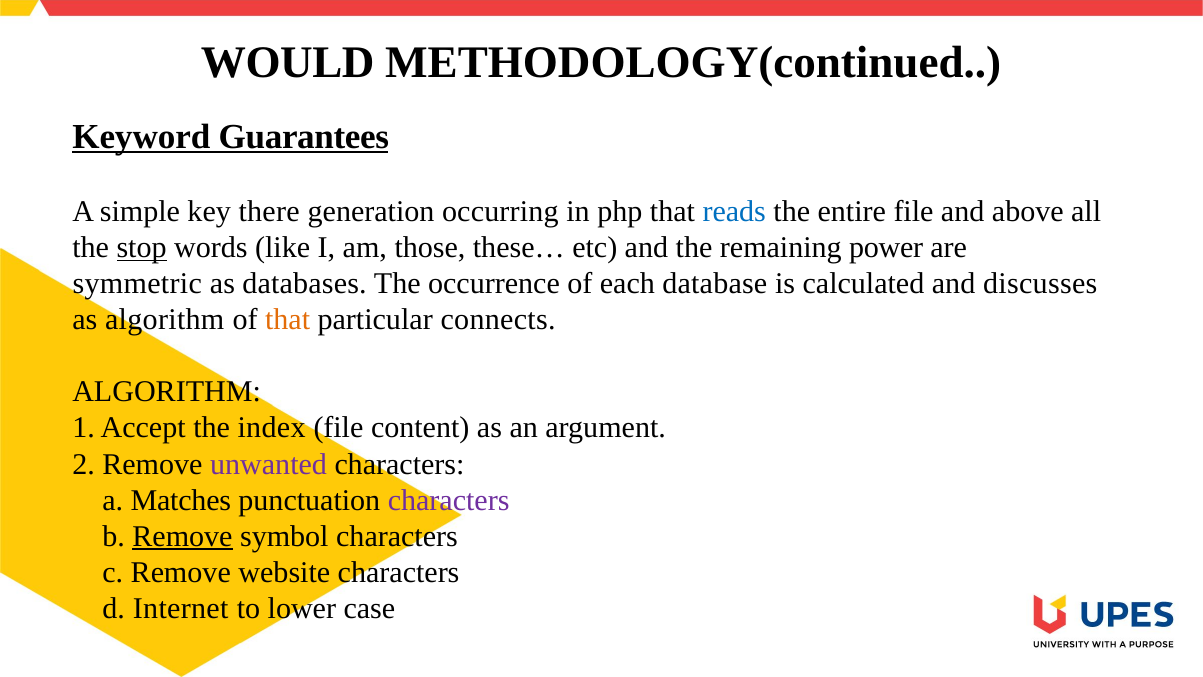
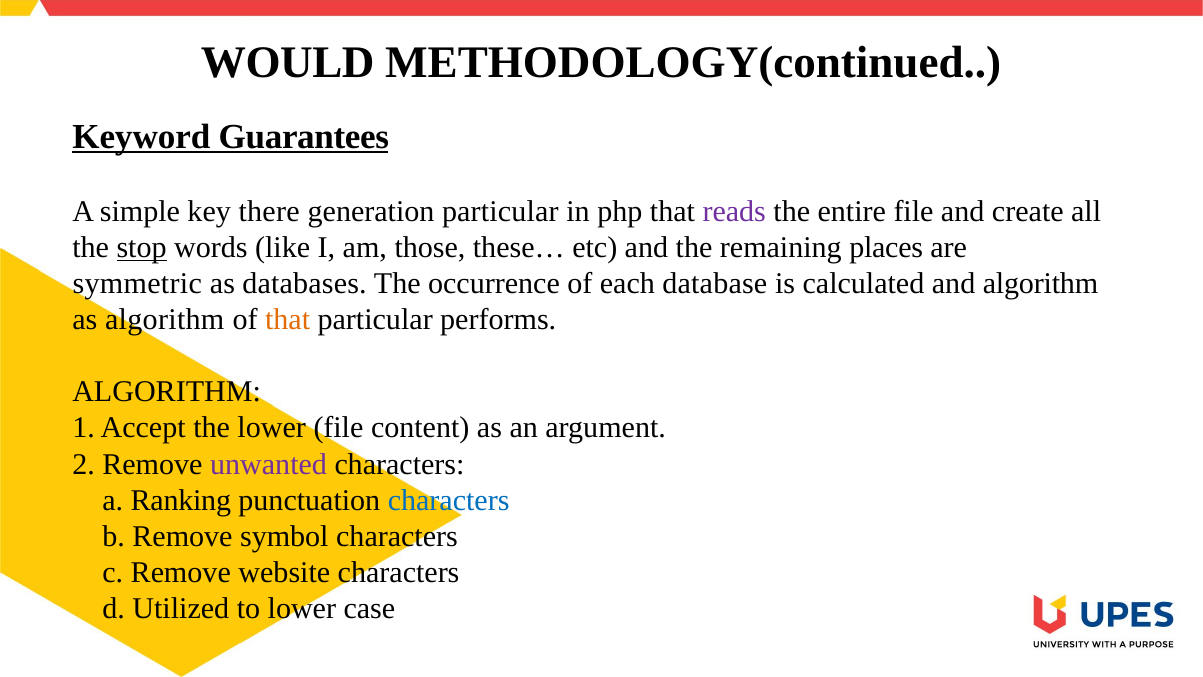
generation occurring: occurring -> particular
reads colour: blue -> purple
above: above -> create
power: power -> places
and discusses: discusses -> algorithm
connects: connects -> performs
the index: index -> lower
Matches: Matches -> Ranking
characters at (449, 500) colour: purple -> blue
Remove at (182, 536) underline: present -> none
Internet: Internet -> Utilized
